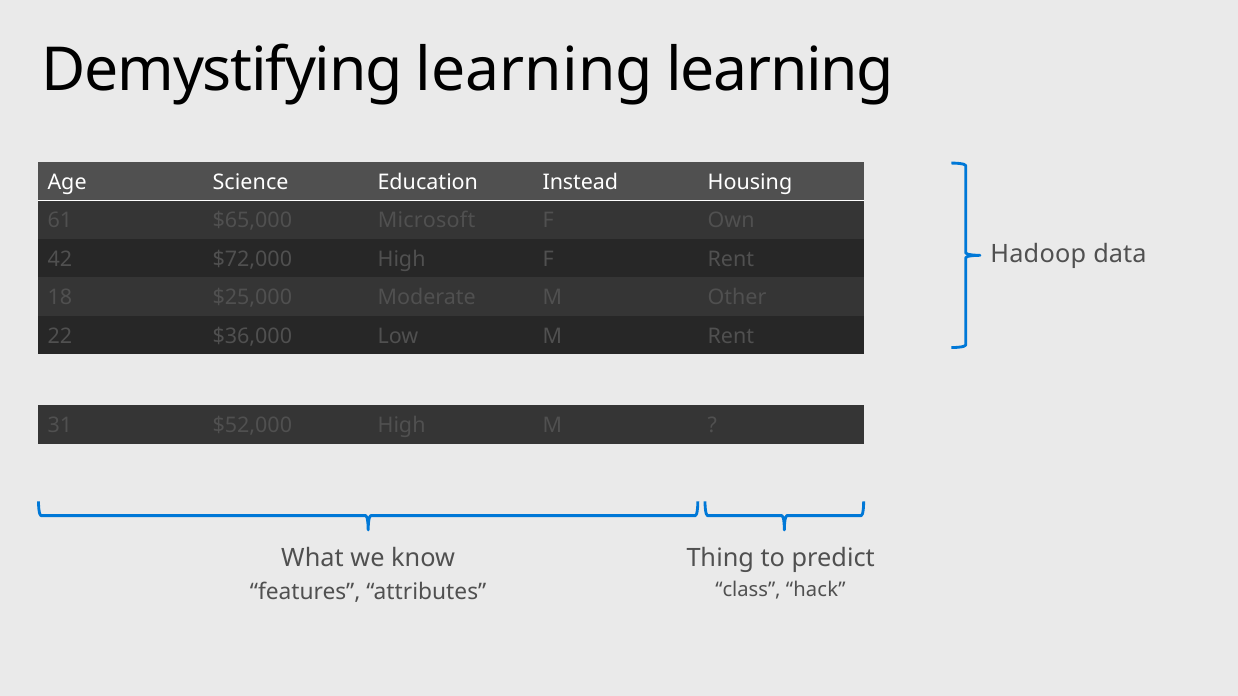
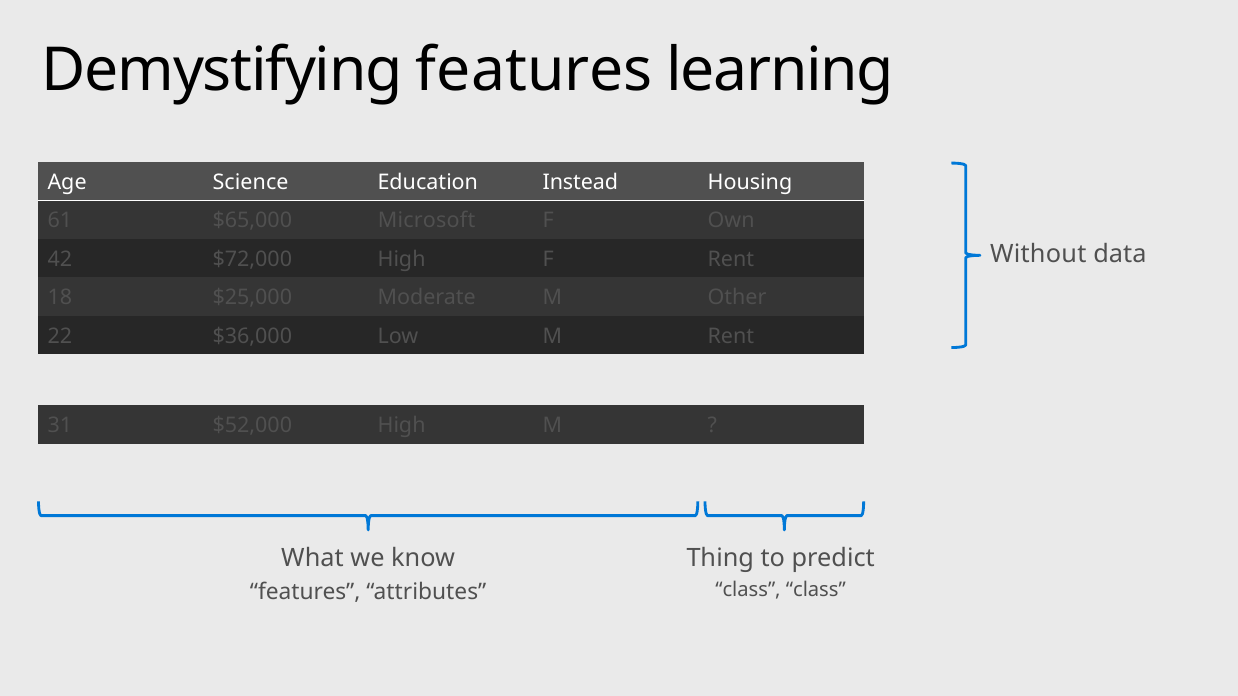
Demystifying learning: learning -> features
Hadoop: Hadoop -> Without
class hack: hack -> class
